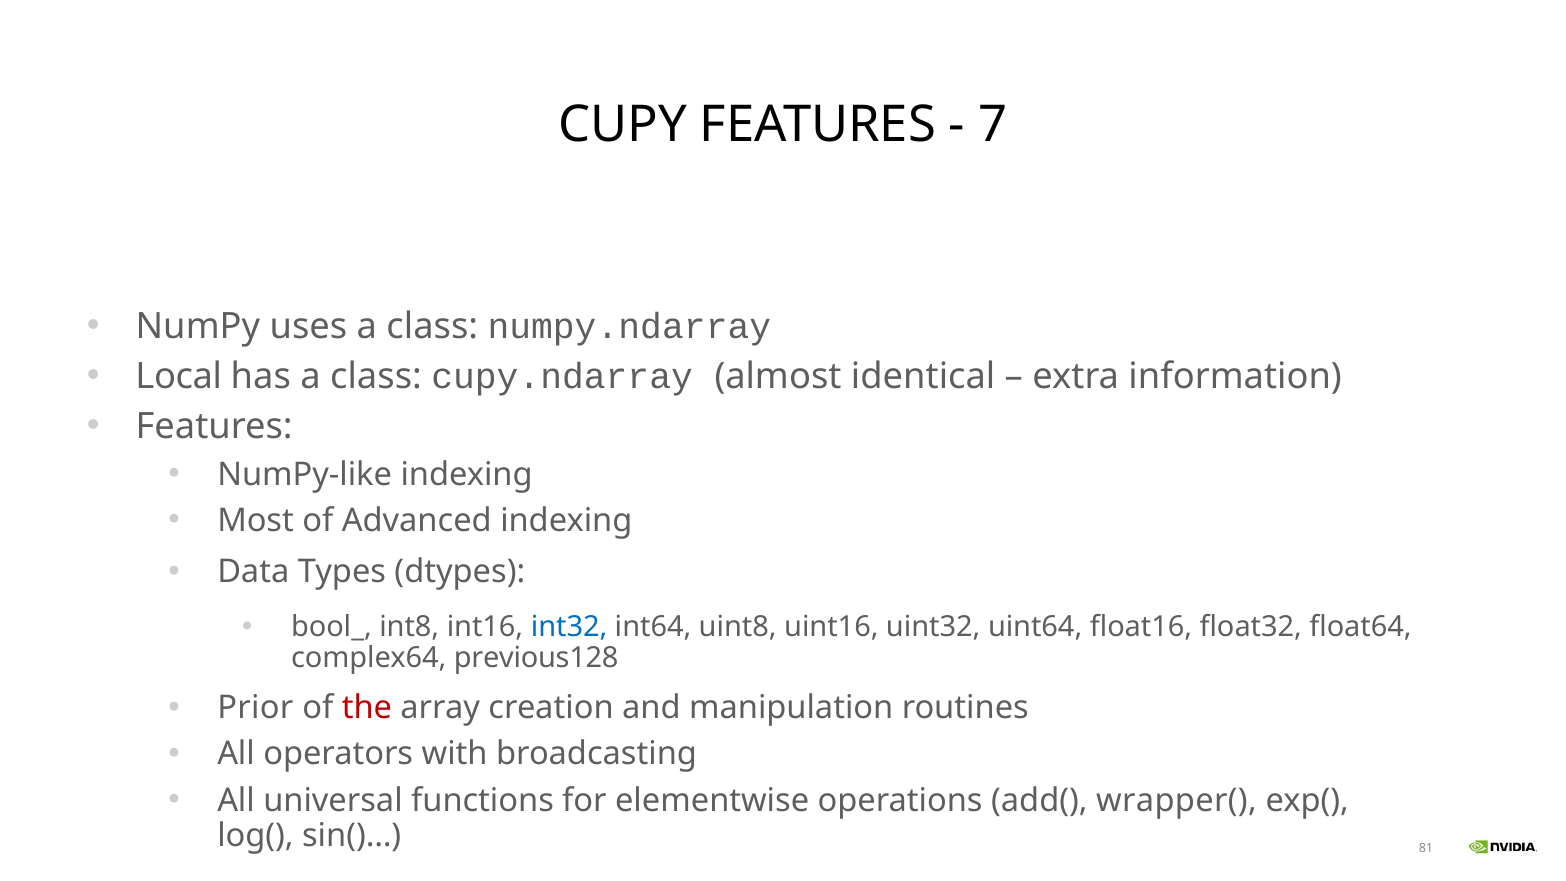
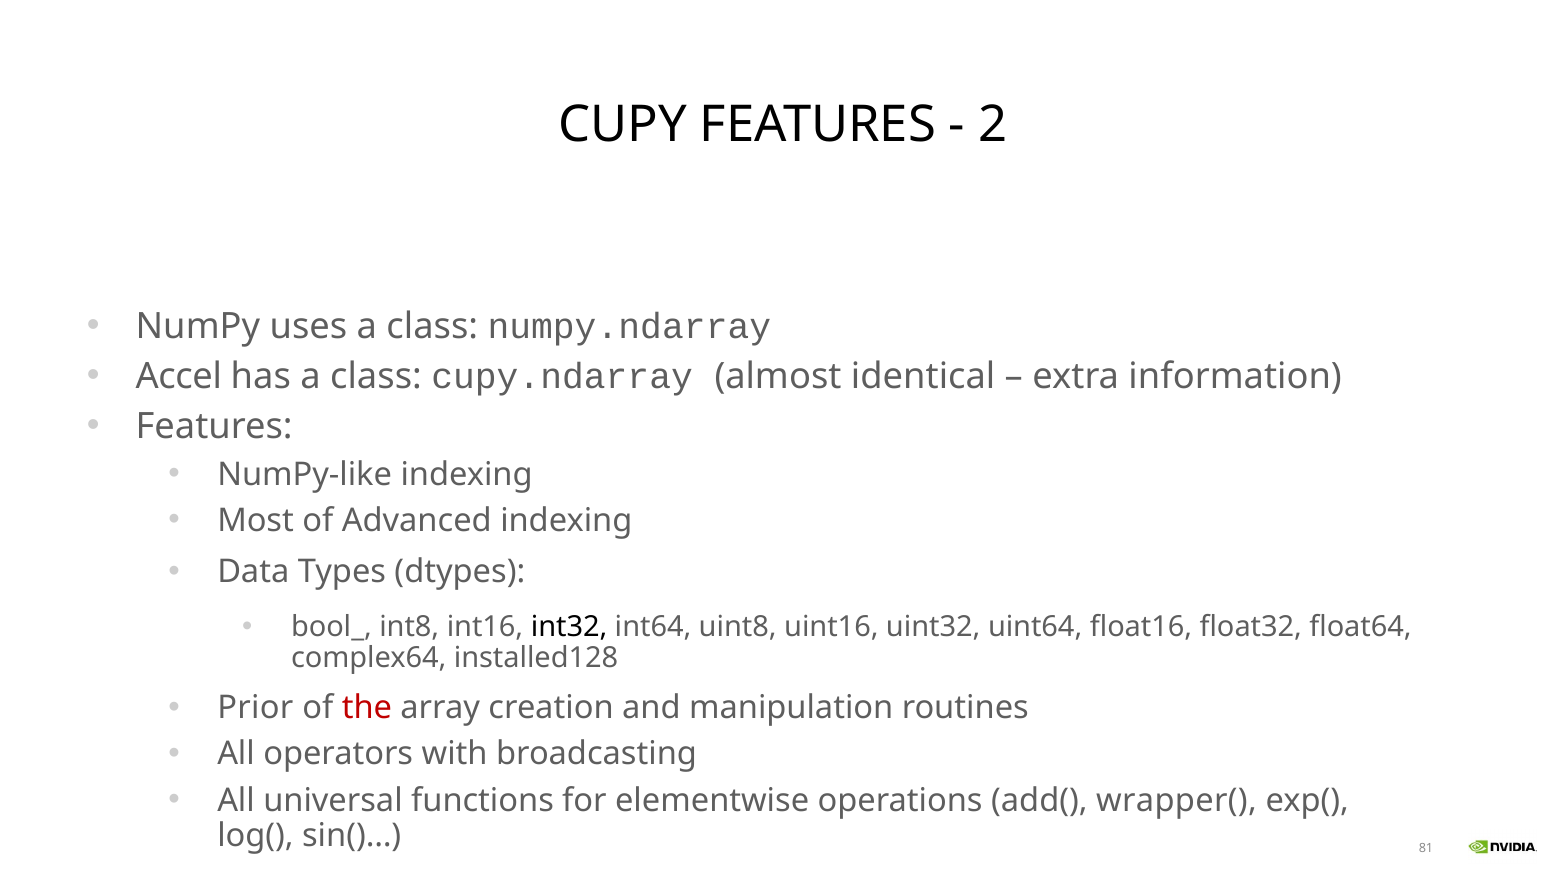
7: 7 -> 2
Local: Local -> Accel
int32 colour: blue -> black
previous128: previous128 -> installed128
